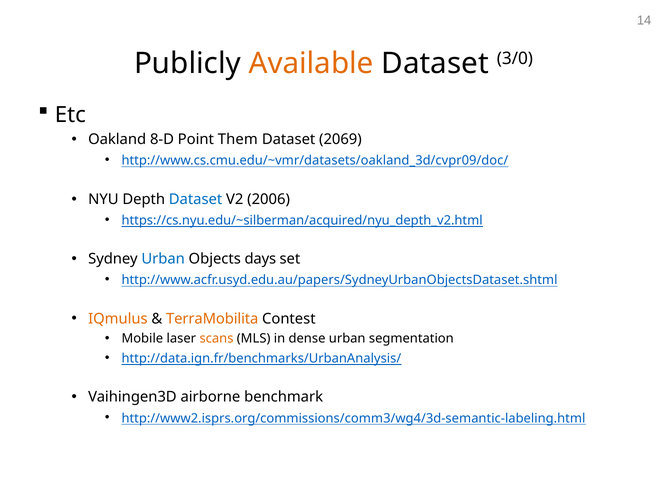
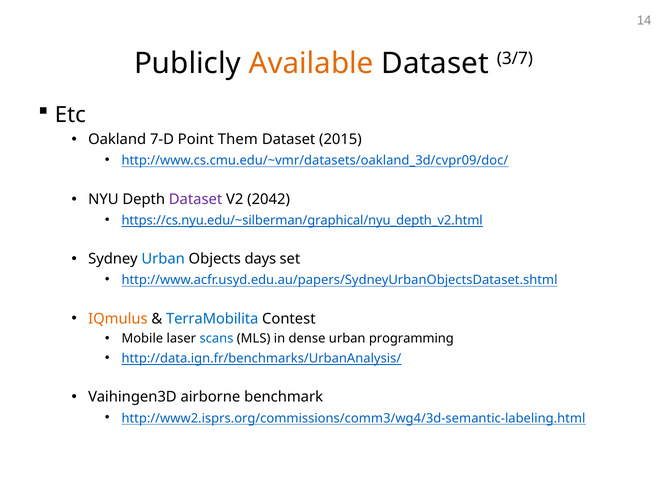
3/0: 3/0 -> 3/7
8-D: 8-D -> 7-D
2069: 2069 -> 2015
Dataset at (196, 199) colour: blue -> purple
2006: 2006 -> 2042
https://cs.nyu.edu/~silberman/acquired/nyu_depth_v2.html: https://cs.nyu.edu/~silberman/acquired/nyu_depth_v2.html -> https://cs.nyu.edu/~silberman/graphical/nyu_depth_v2.html
TerraMobilita colour: orange -> blue
scans colour: orange -> blue
segmentation: segmentation -> programming
